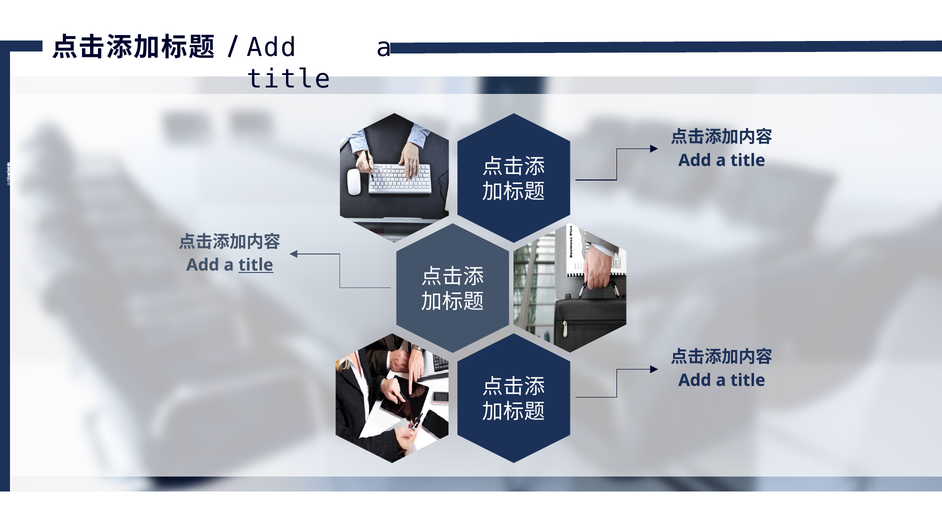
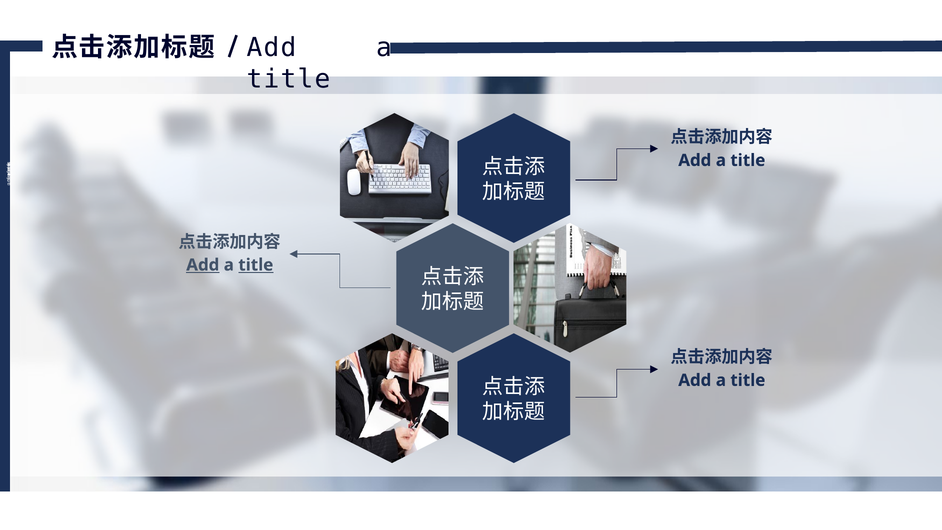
Add at (203, 265) underline: none -> present
